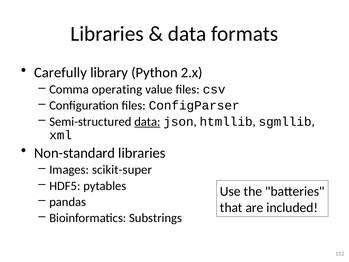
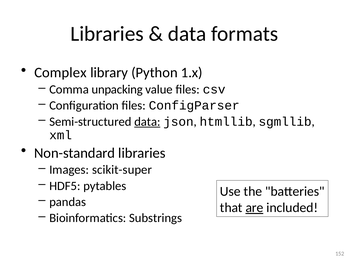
Carefully: Carefully -> Complex
2.x: 2.x -> 1.x
operating: operating -> unpacking
are underline: none -> present
